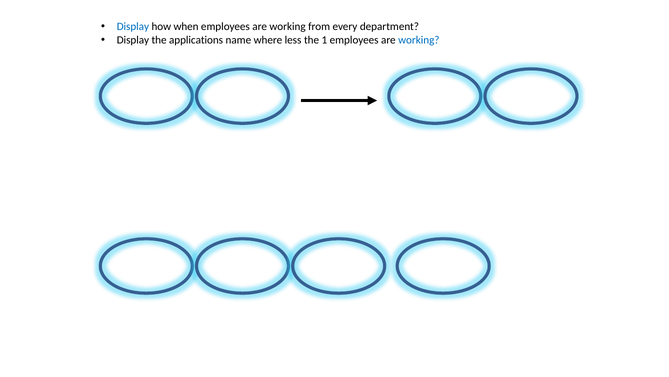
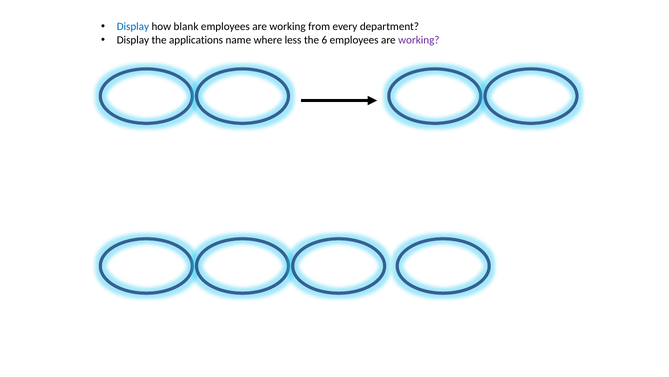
when: when -> blank
1: 1 -> 6
working at (419, 40) colour: blue -> purple
